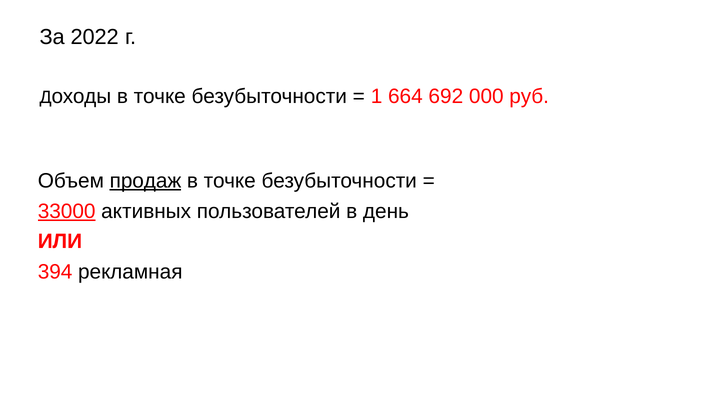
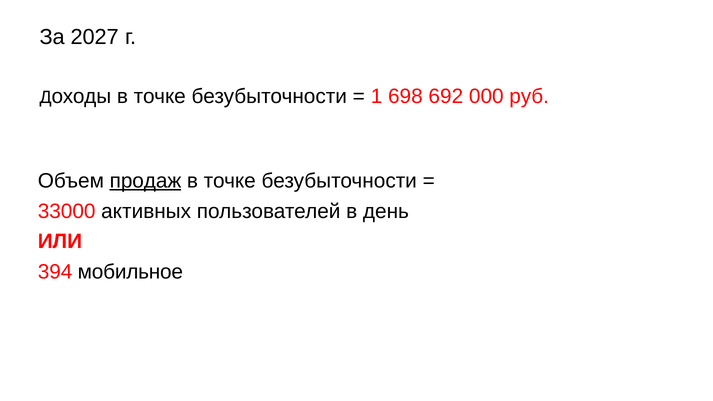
2022: 2022 -> 2027
664: 664 -> 698
33000 underline: present -> none
рекламная: рекламная -> мобильное
